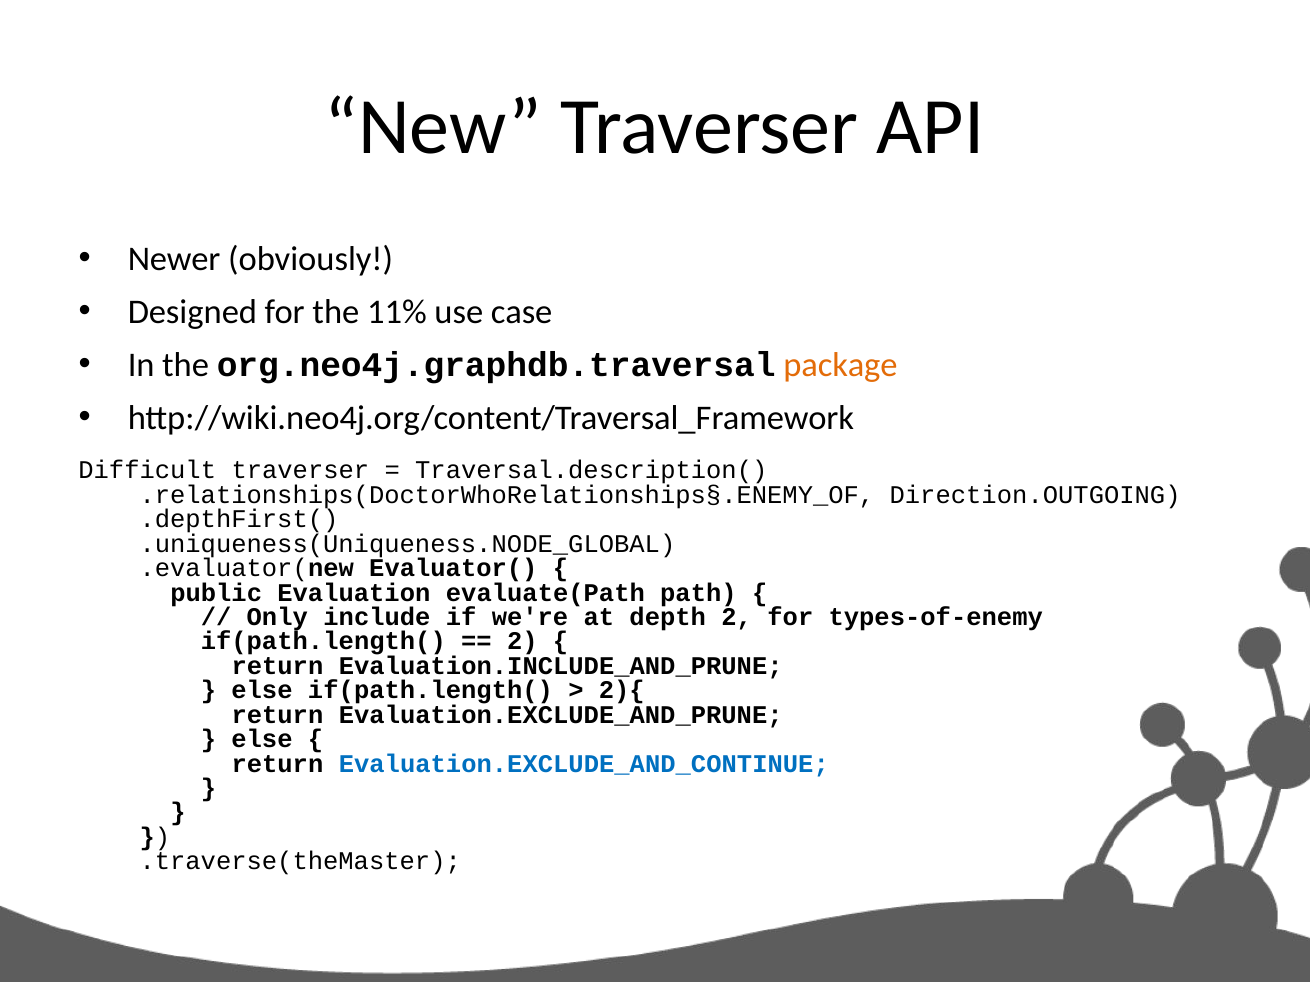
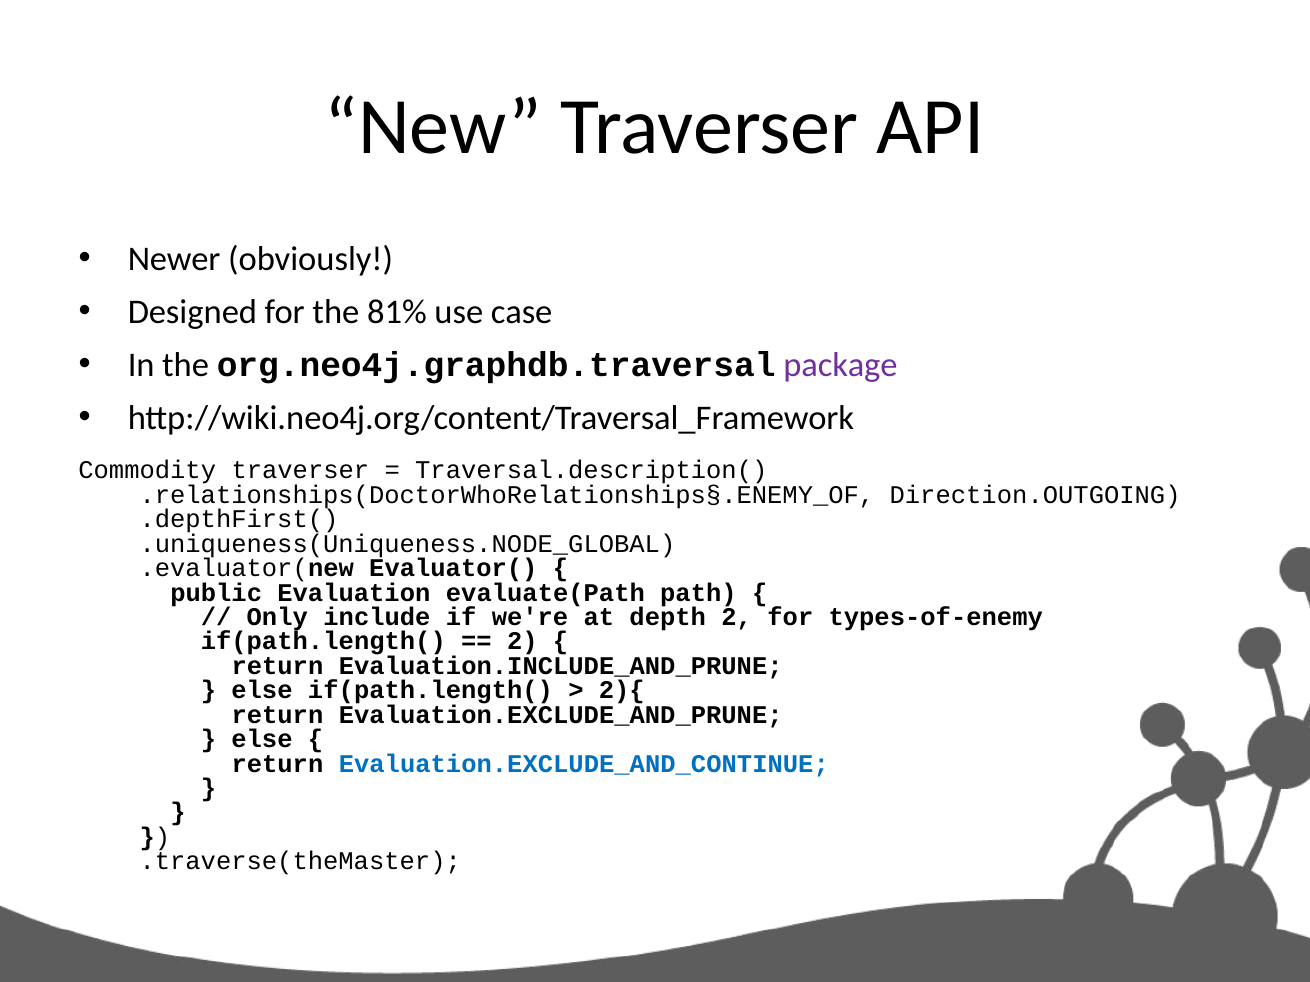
11%: 11% -> 81%
package colour: orange -> purple
Difficult: Difficult -> Commodity
